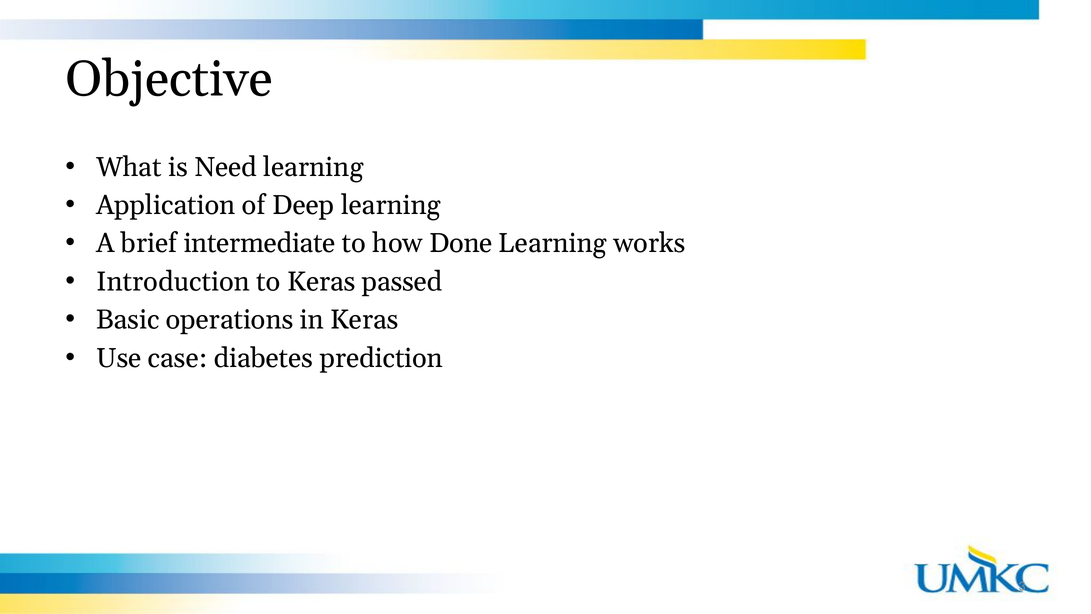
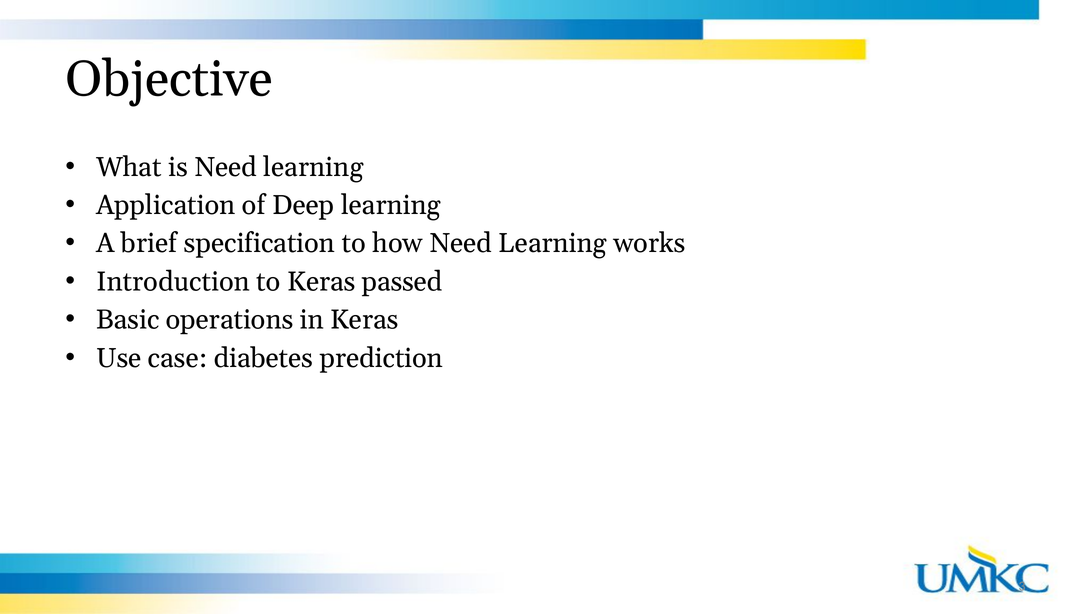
intermediate: intermediate -> specification
how Done: Done -> Need
